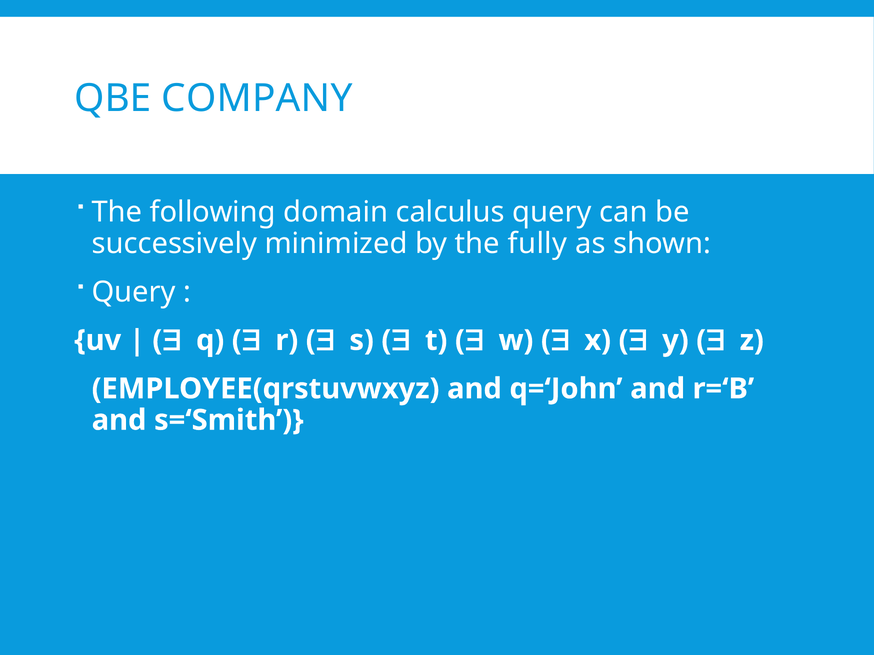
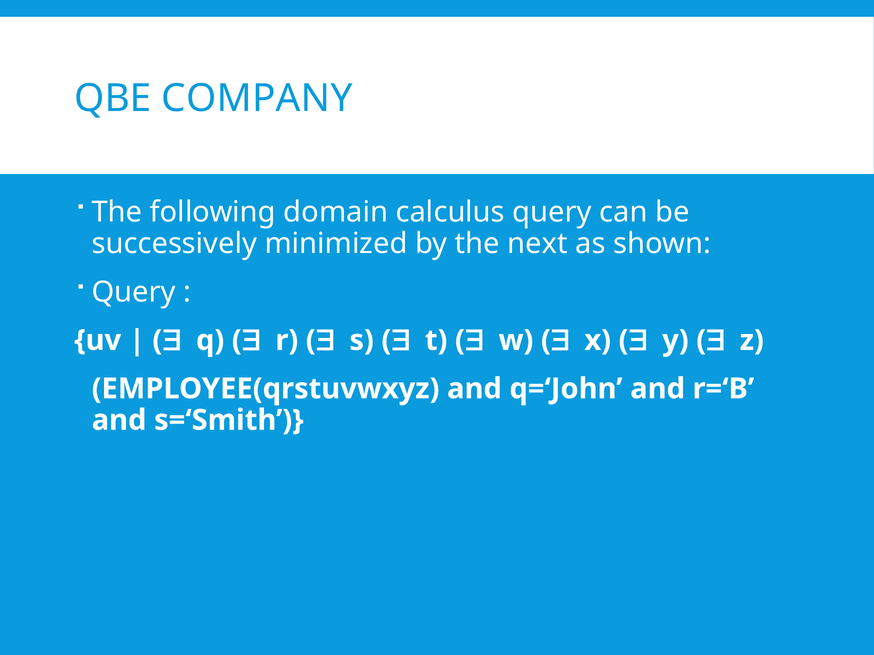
fully: fully -> next
